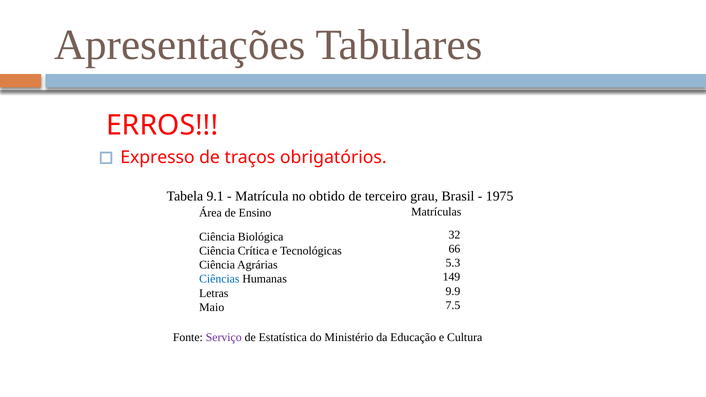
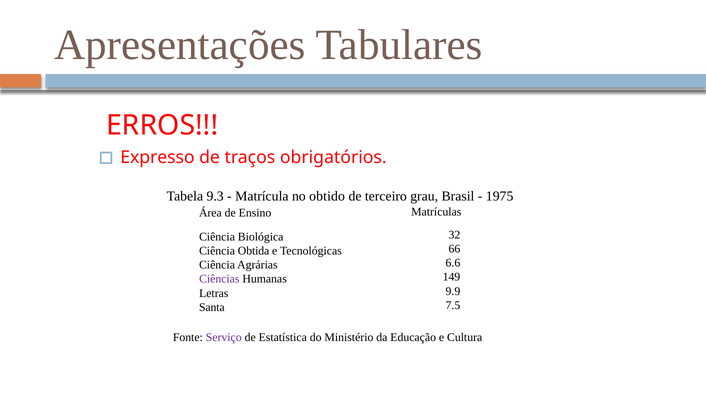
9.1: 9.1 -> 9.3
Crítica: Crítica -> Obtida
5.3: 5.3 -> 6.6
Ciências colour: blue -> purple
Maio: Maio -> Santa
